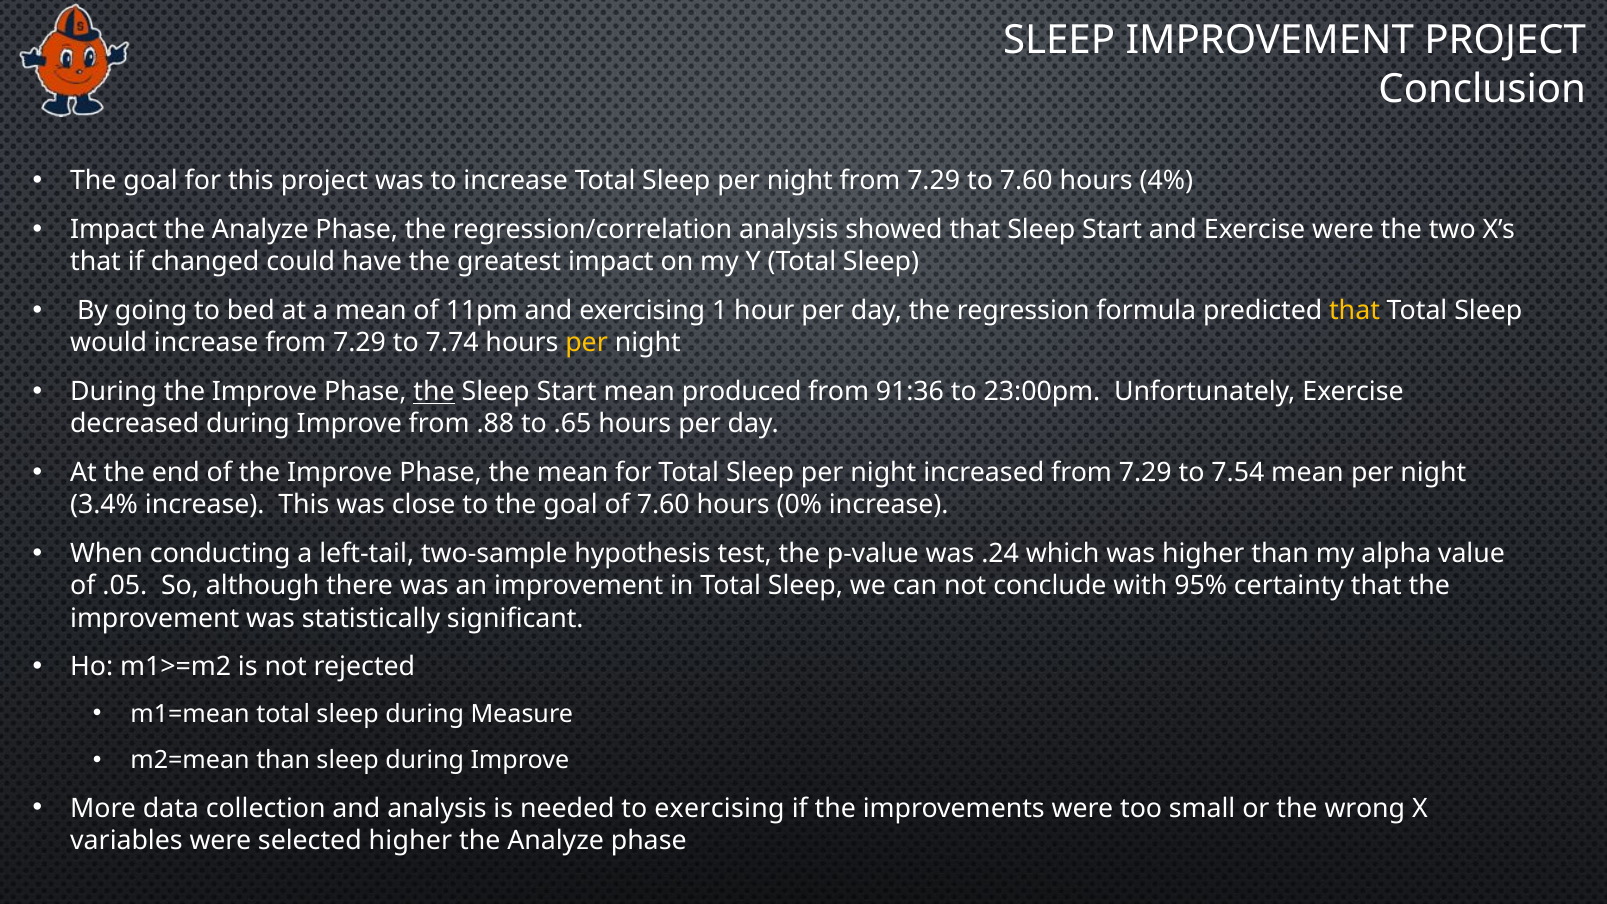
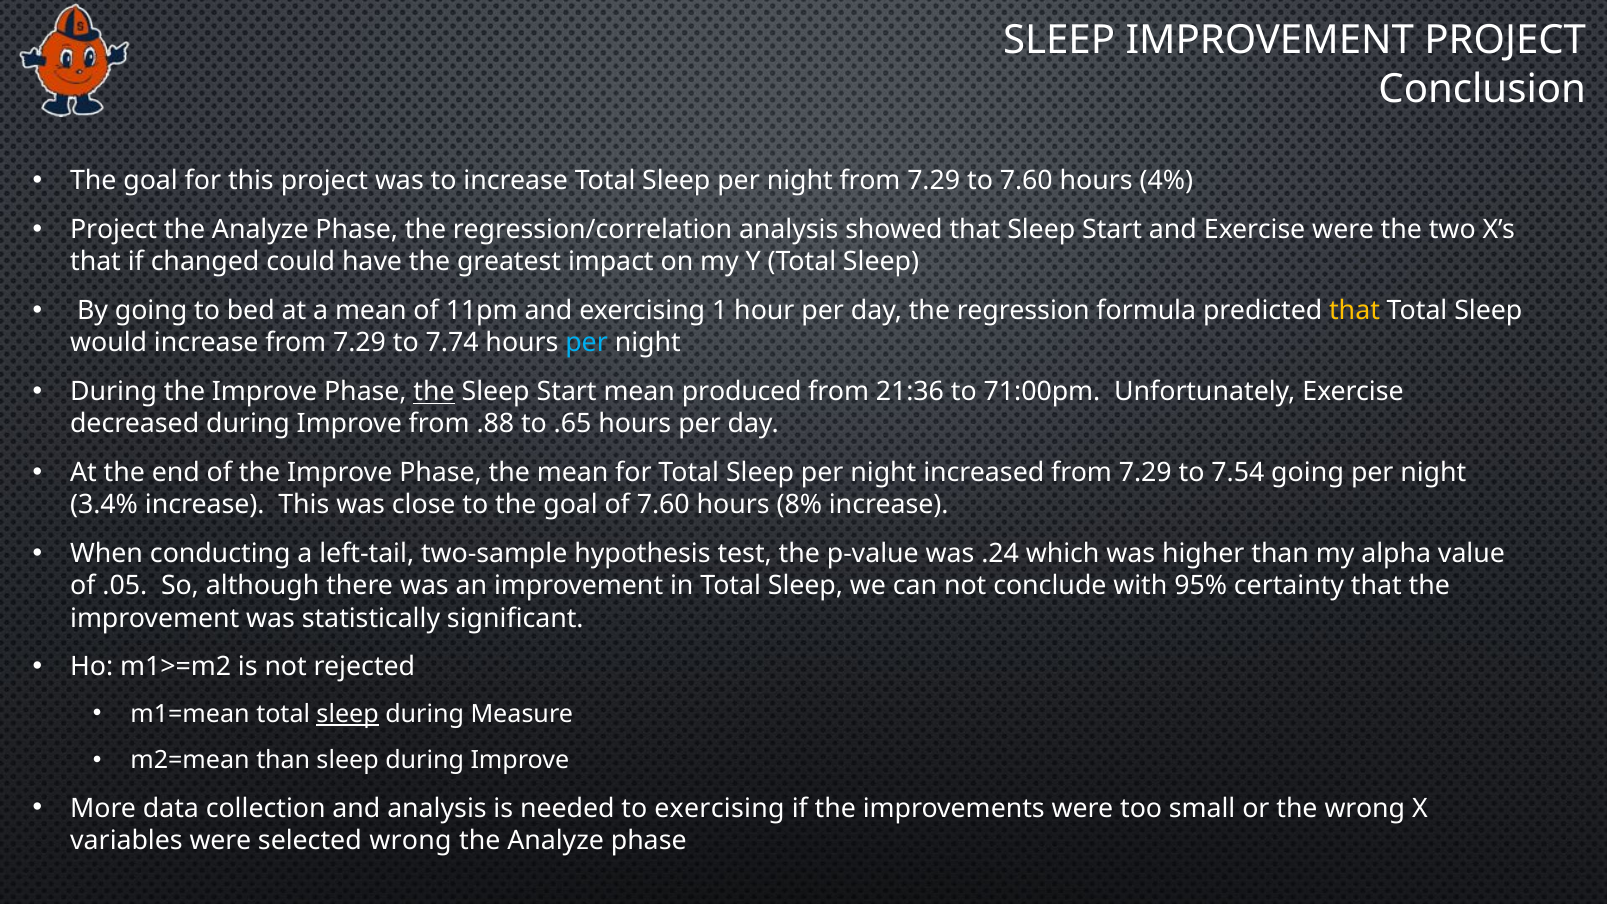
Impact at (114, 230): Impact -> Project
per at (587, 343) colour: yellow -> light blue
91:36: 91:36 -> 21:36
23:00pm: 23:00pm -> 71:00pm
7.54 mean: mean -> going
0%: 0% -> 8%
sleep at (348, 714) underline: none -> present
selected higher: higher -> wrong
